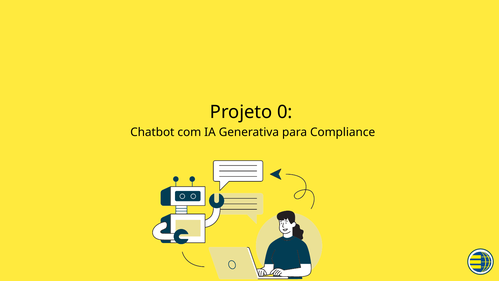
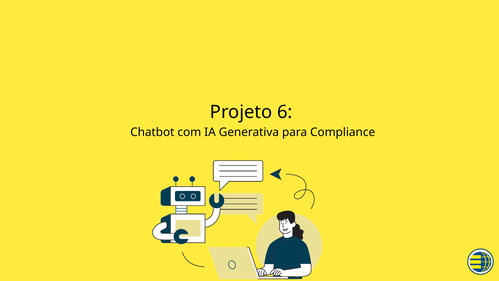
0: 0 -> 6
